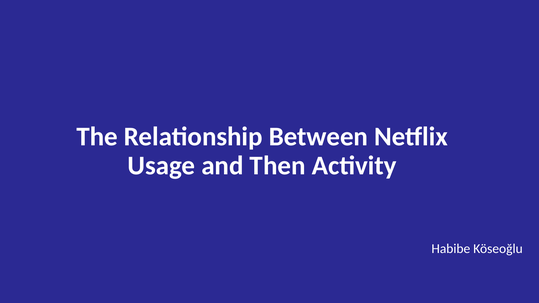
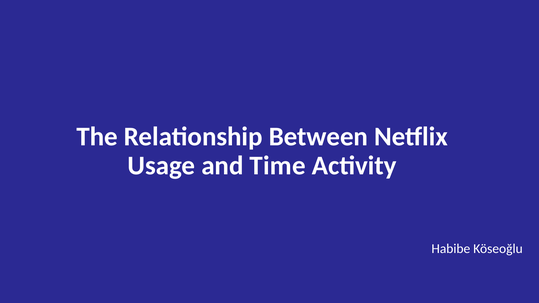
Then: Then -> Time
